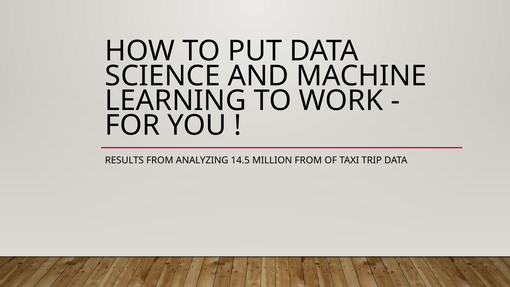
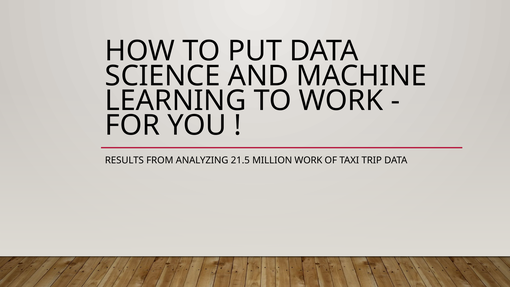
14.5: 14.5 -> 21.5
MILLION FROM: FROM -> WORK
